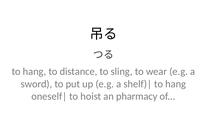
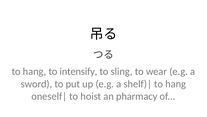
distance: distance -> intensify
